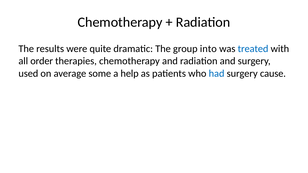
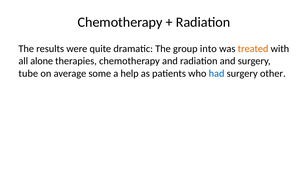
treated colour: blue -> orange
order: order -> alone
used: used -> tube
cause: cause -> other
